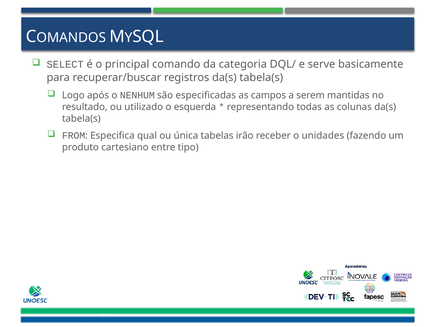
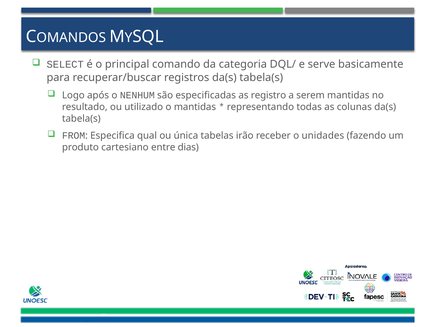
campos: campos -> registro
o esquerda: esquerda -> mantidas
tipo: tipo -> dias
